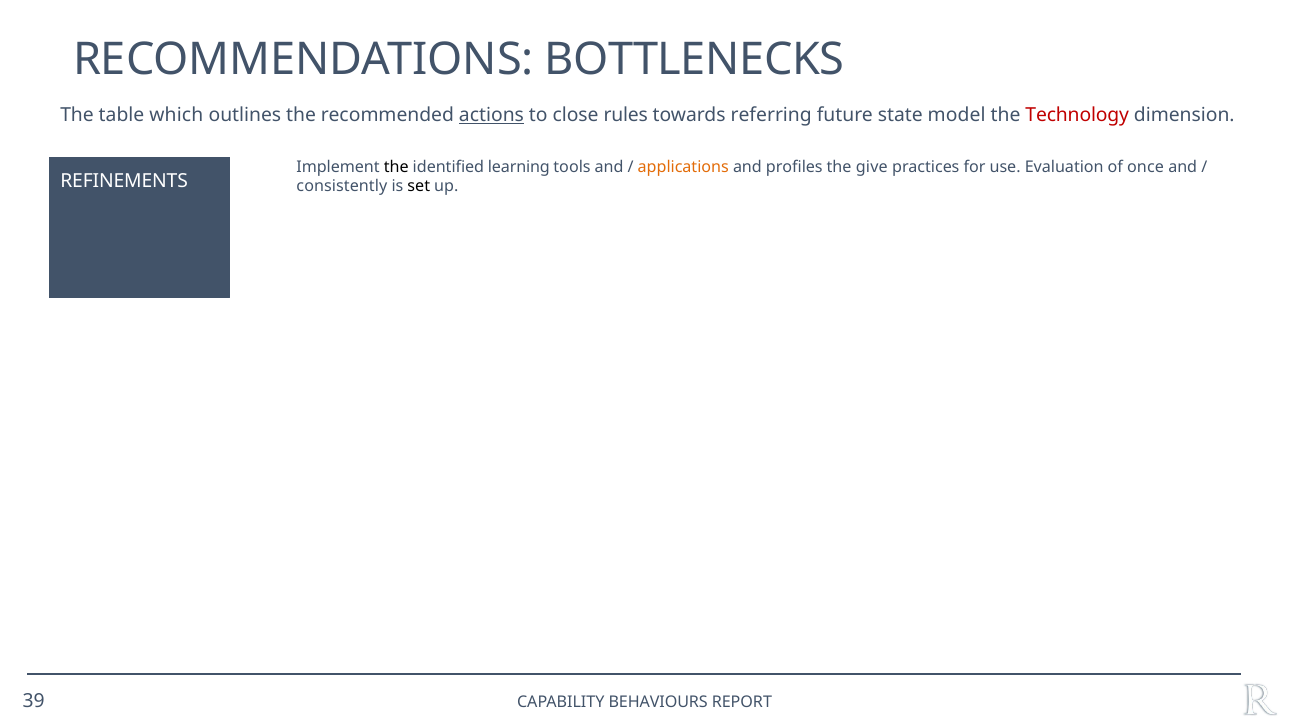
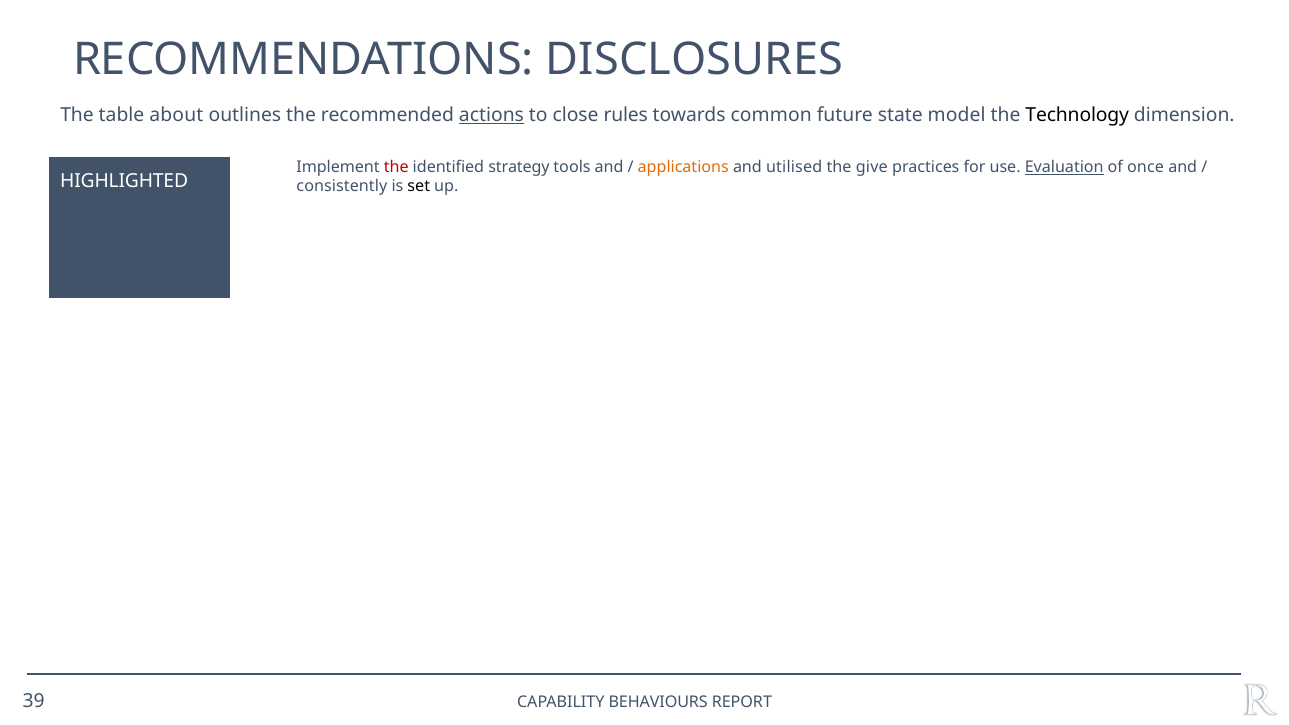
BOTTLENECKS: BOTTLENECKS -> DISCLOSURES
which: which -> about
referring: referring -> common
Technology colour: red -> black
the at (396, 167) colour: black -> red
learning: learning -> strategy
profiles: profiles -> utilised
Evaluation underline: none -> present
REFINEMENTS: REFINEMENTS -> HIGHLIGHTED
